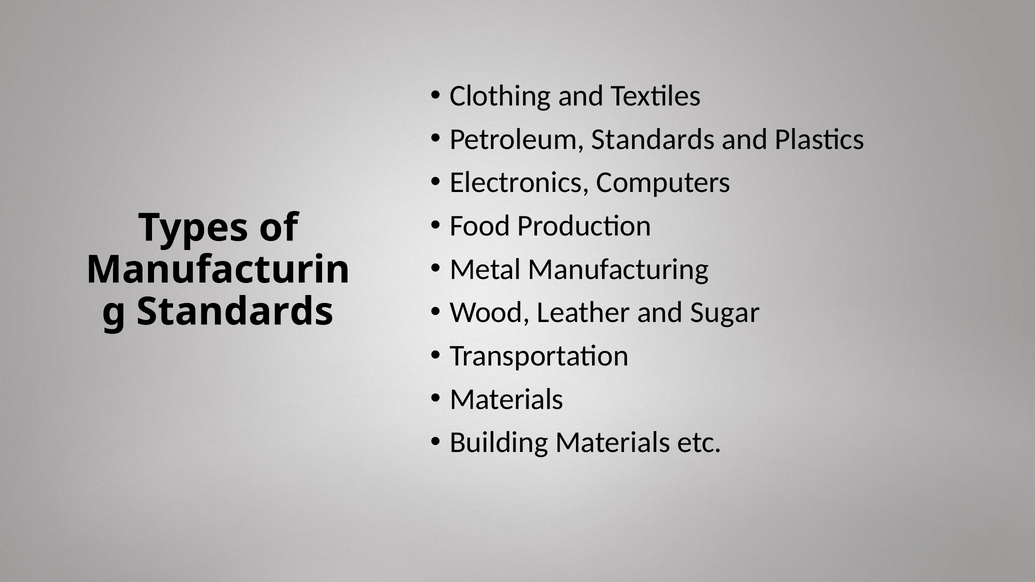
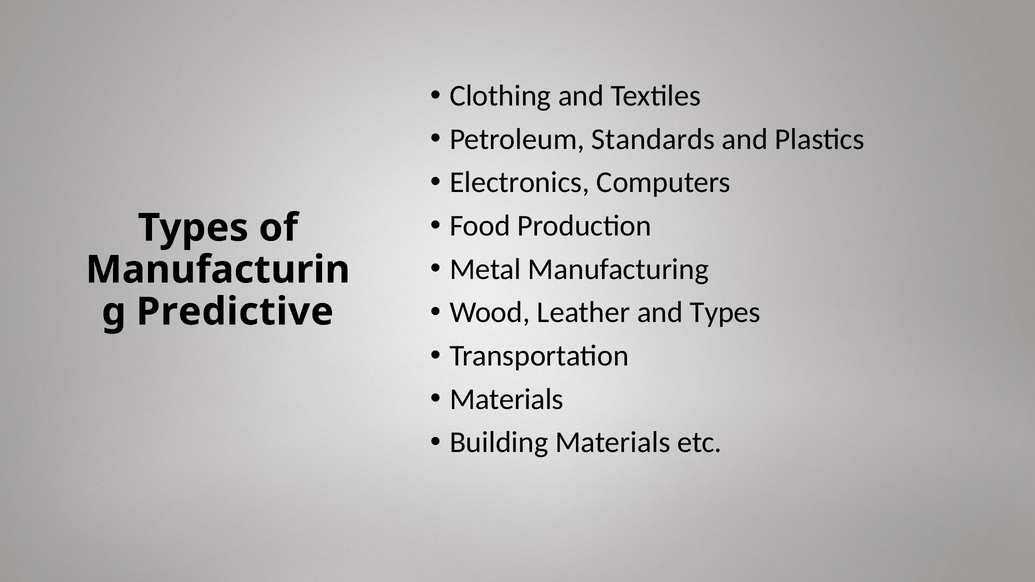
and Sugar: Sugar -> Types
Standards at (235, 312): Standards -> Predictive
